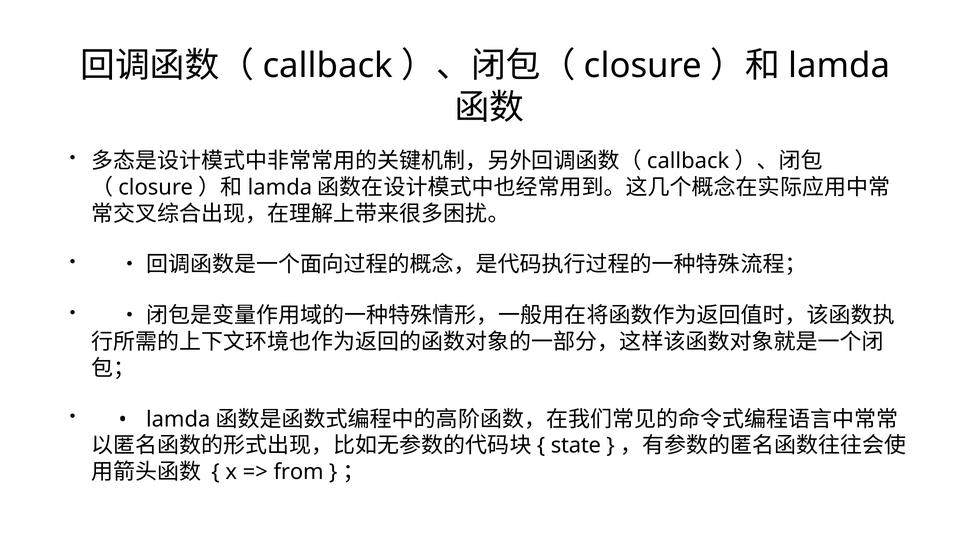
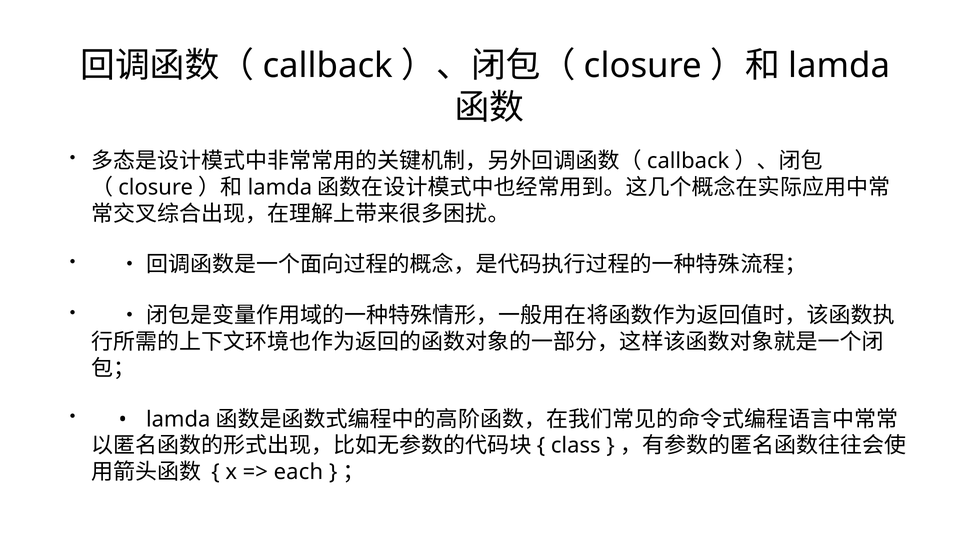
state: state -> class
from: from -> each
